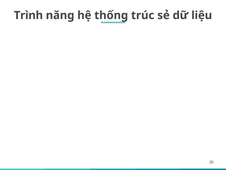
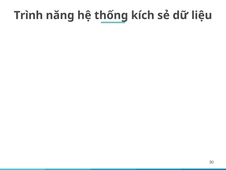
trúc: trúc -> kích
